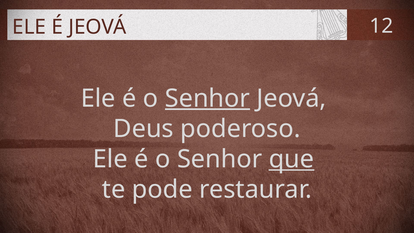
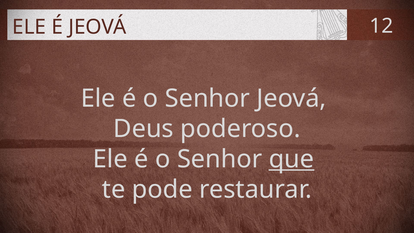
Senhor at (207, 98) underline: present -> none
